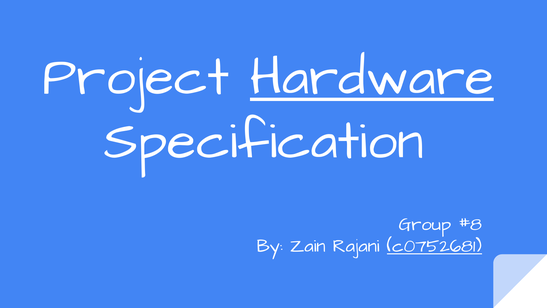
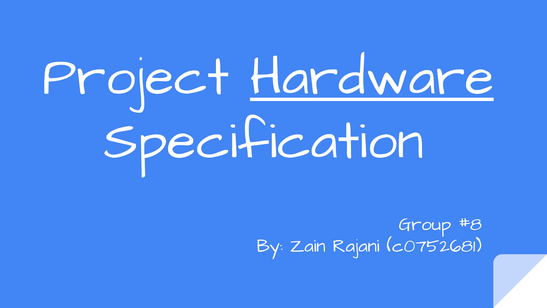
c0752681 underline: present -> none
